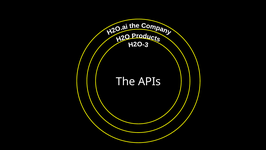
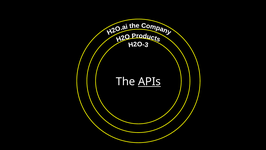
APIs underline: none -> present
